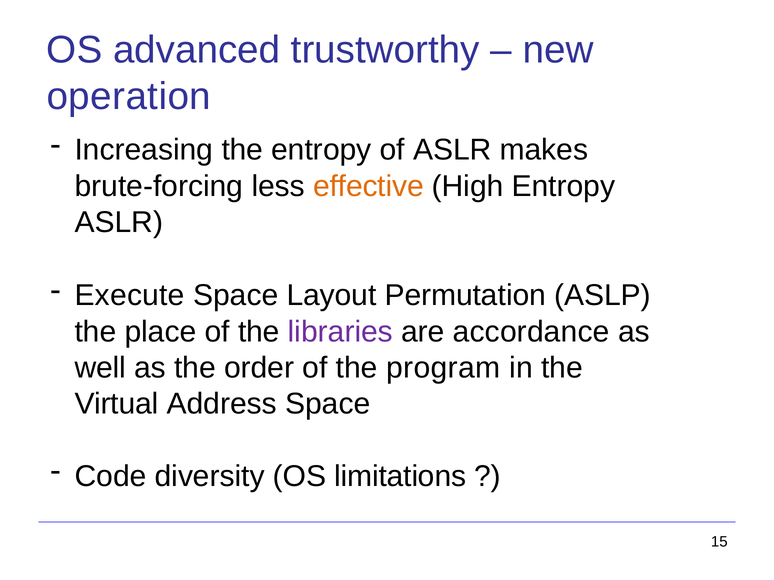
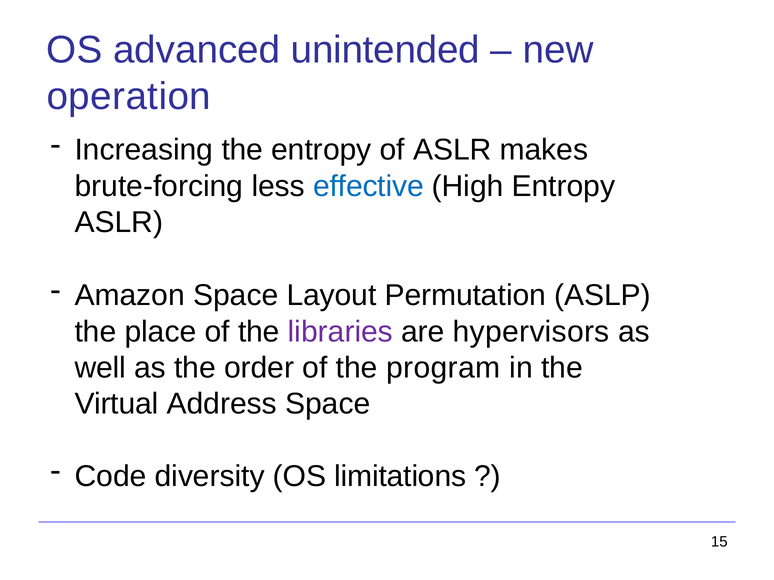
trustworthy: trustworthy -> unintended
effective colour: orange -> blue
Execute: Execute -> Amazon
accordance: accordance -> hypervisors
